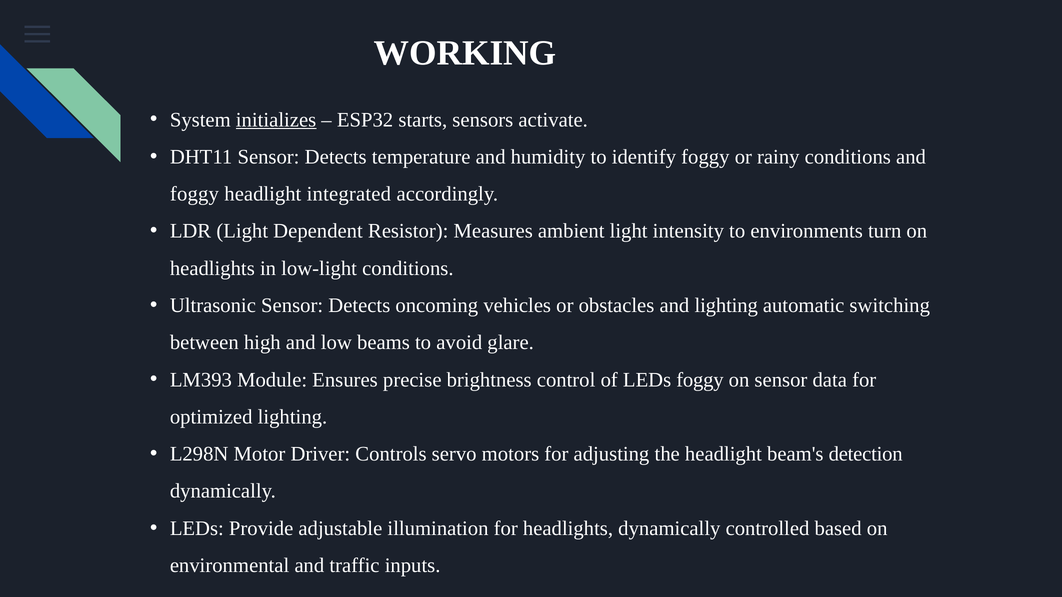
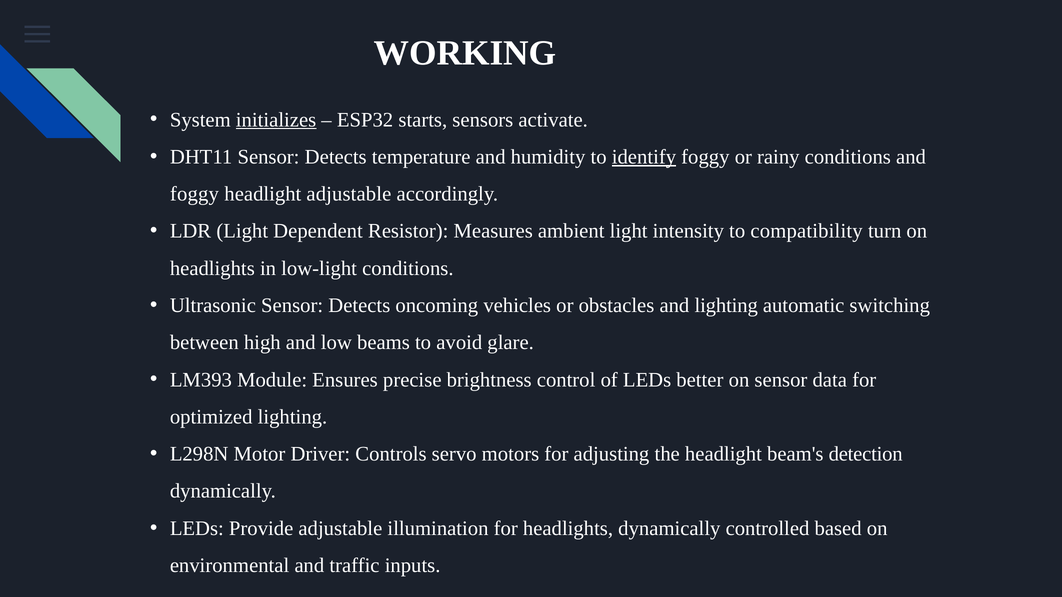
identify underline: none -> present
headlight integrated: integrated -> adjustable
environments: environments -> compatibility
LEDs foggy: foggy -> better
